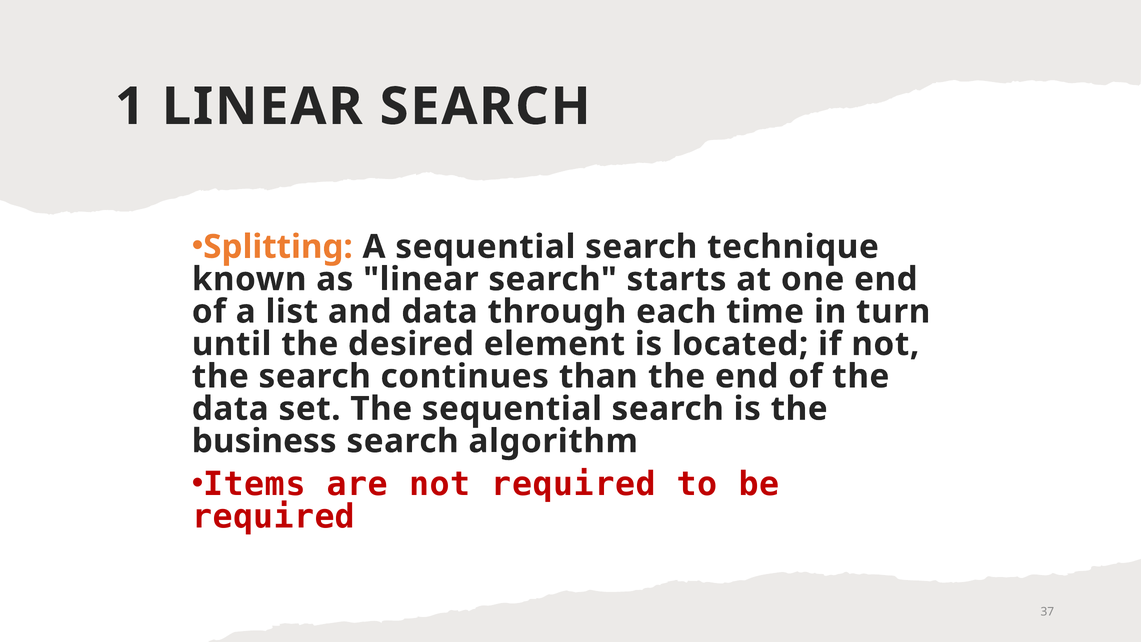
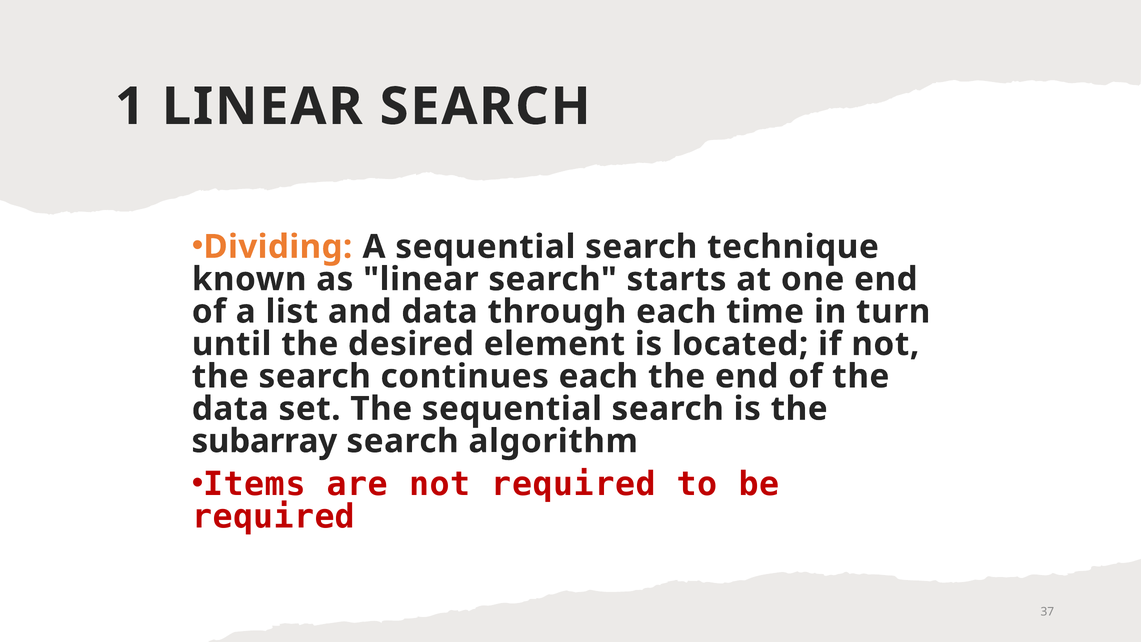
Splitting: Splitting -> Dividing
continues than: than -> each
business: business -> subarray
